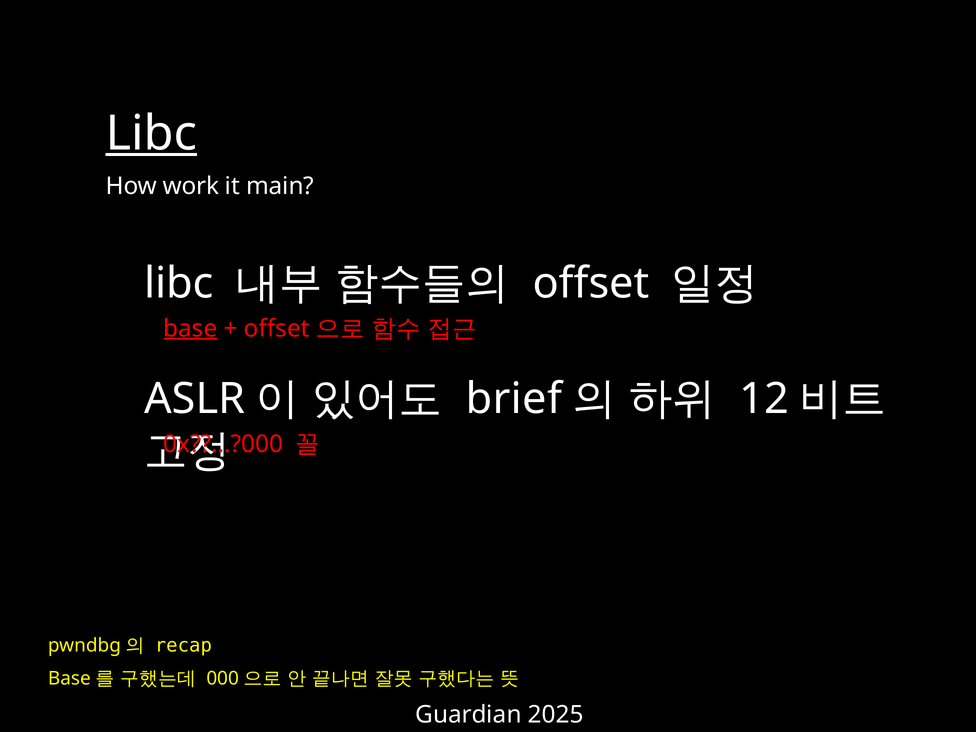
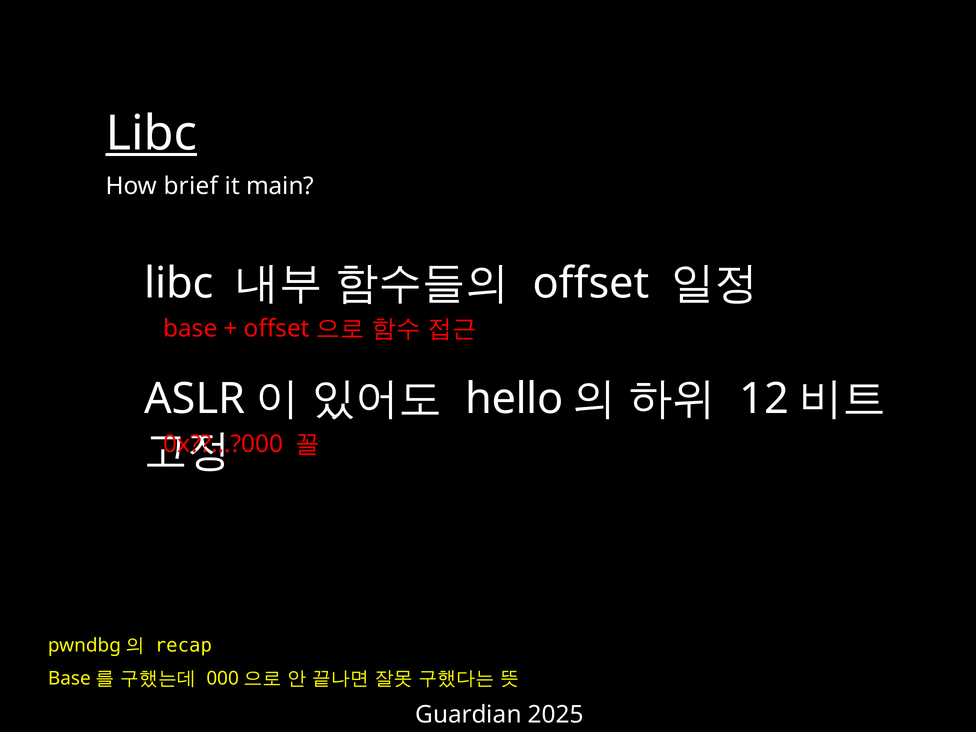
work: work -> brief
base underline: present -> none
brief: brief -> hello
